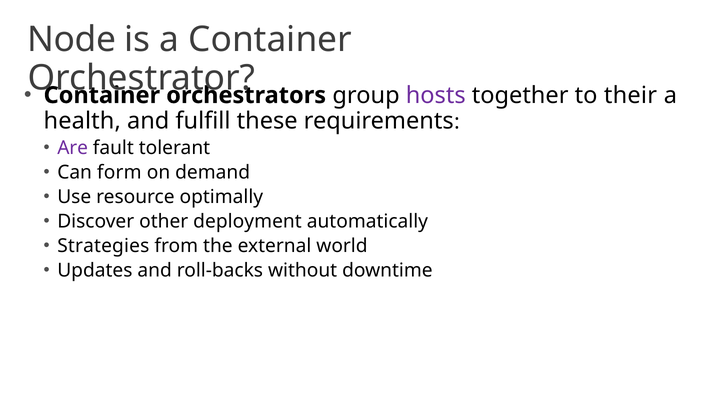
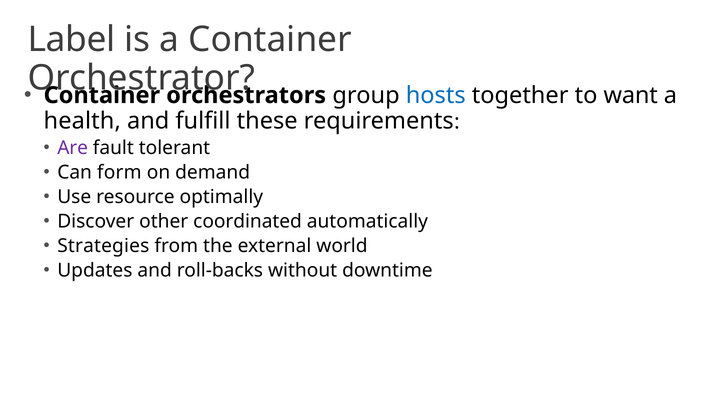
Node: Node -> Label
hosts colour: purple -> blue
their: their -> want
deployment: deployment -> coordinated
